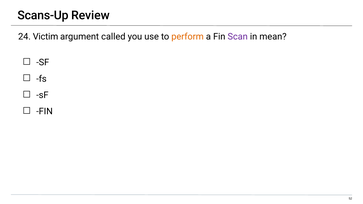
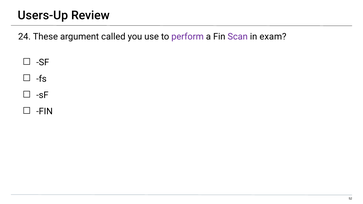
Scans-Up: Scans-Up -> Users-Up
Victim: Victim -> These
perform colour: orange -> purple
mean: mean -> exam
